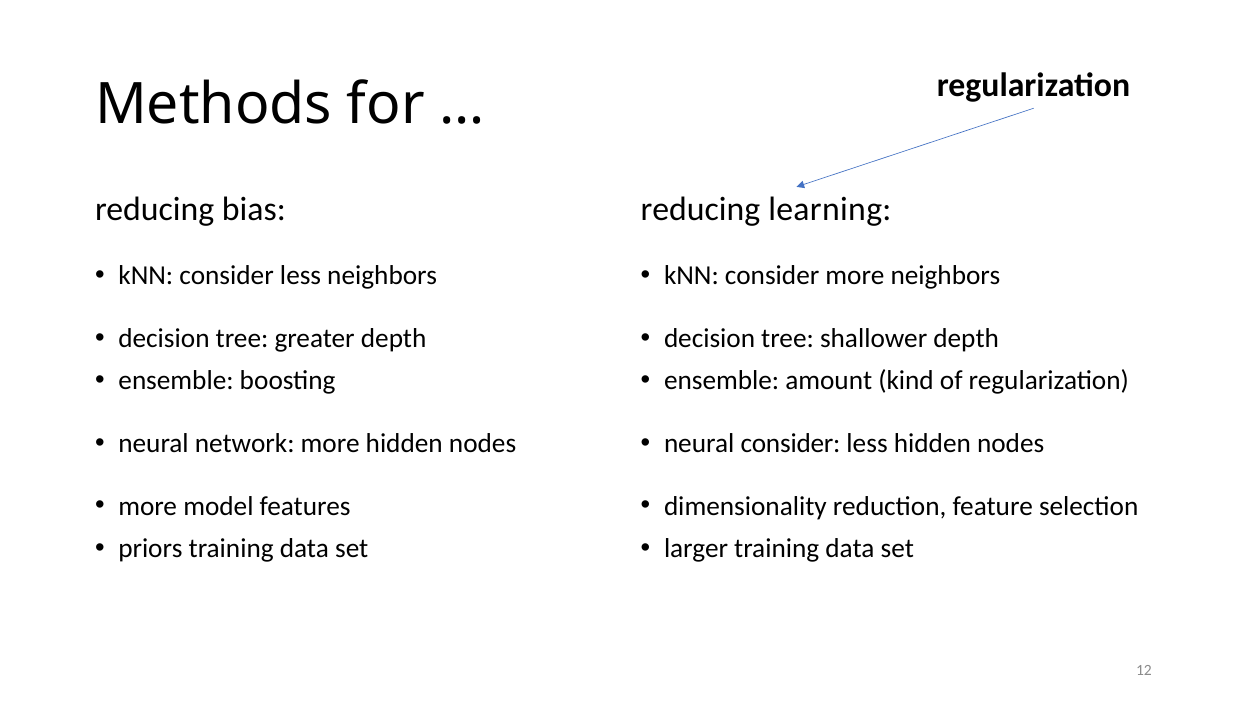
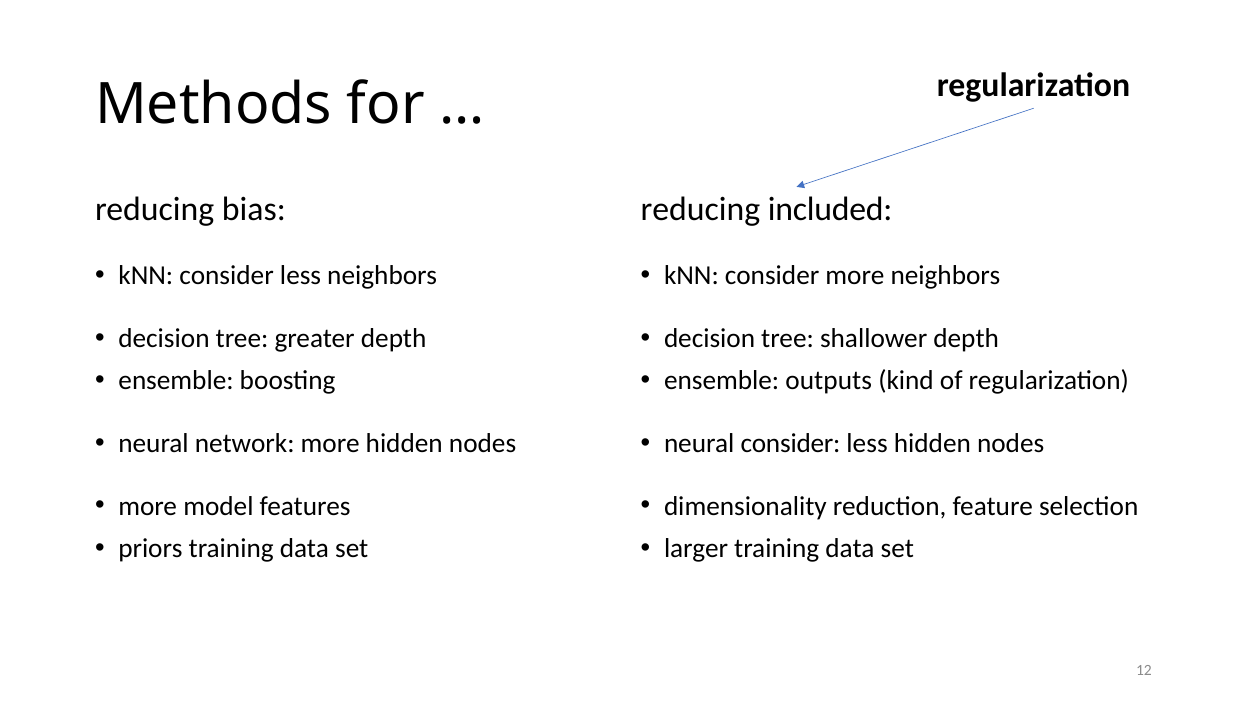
learning: learning -> included
amount: amount -> outputs
